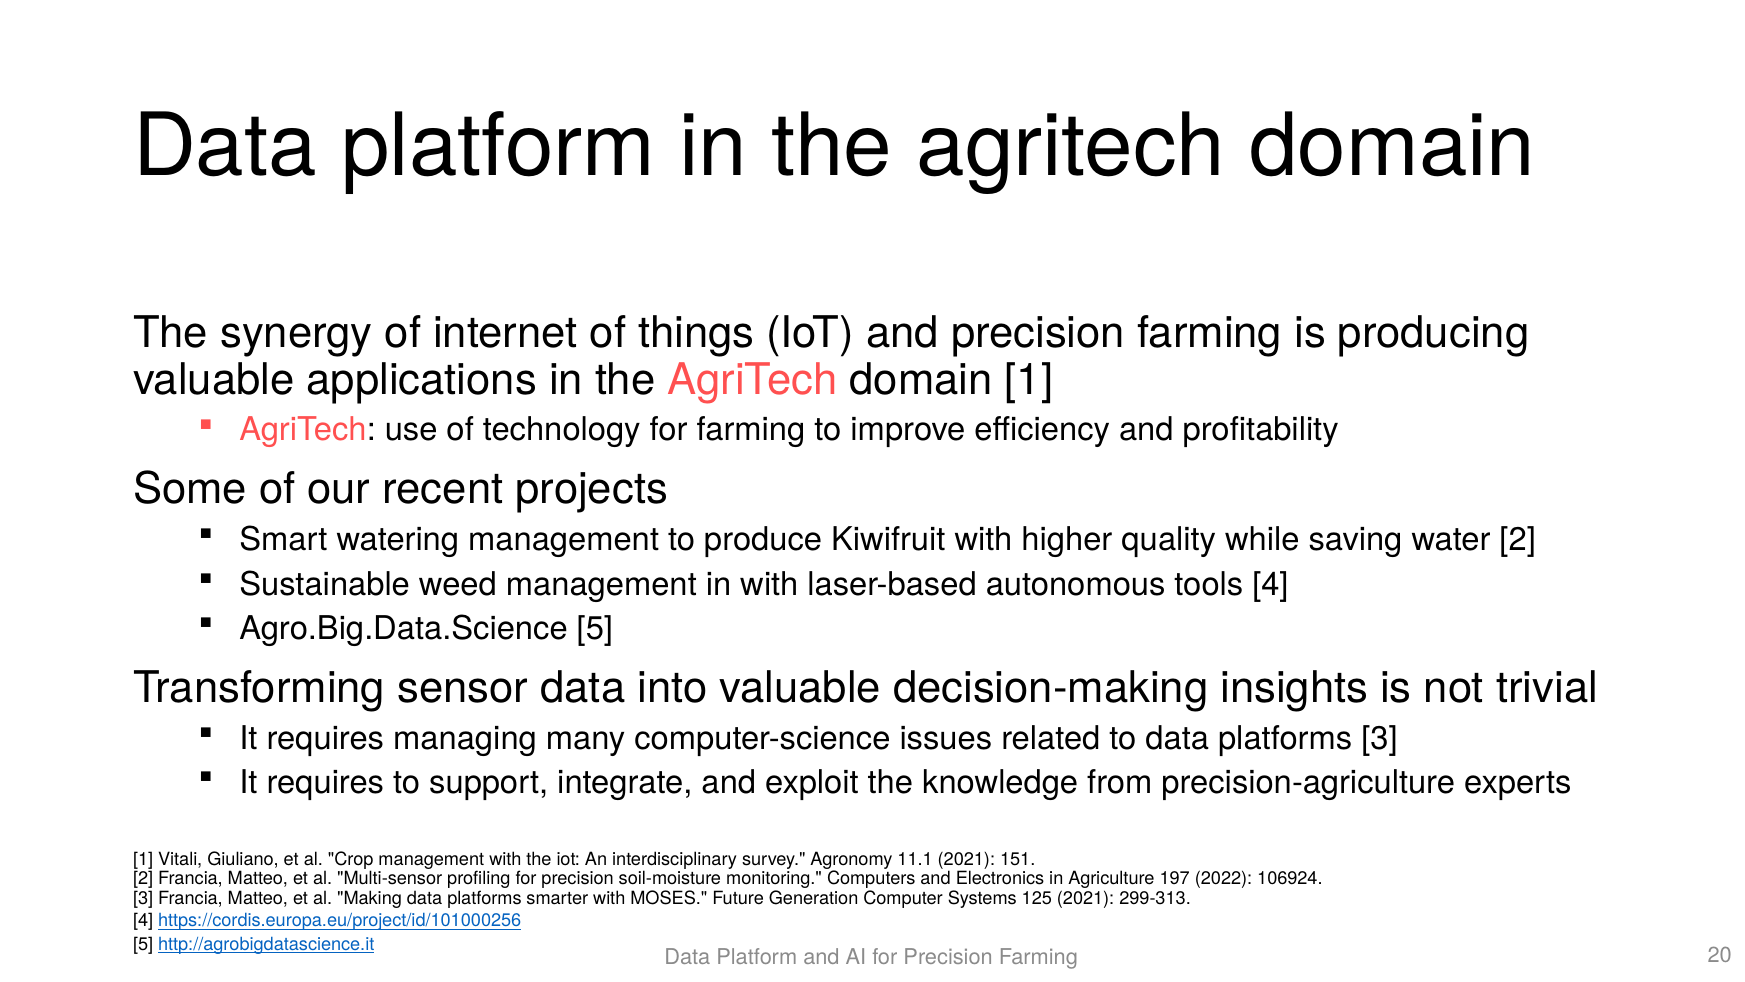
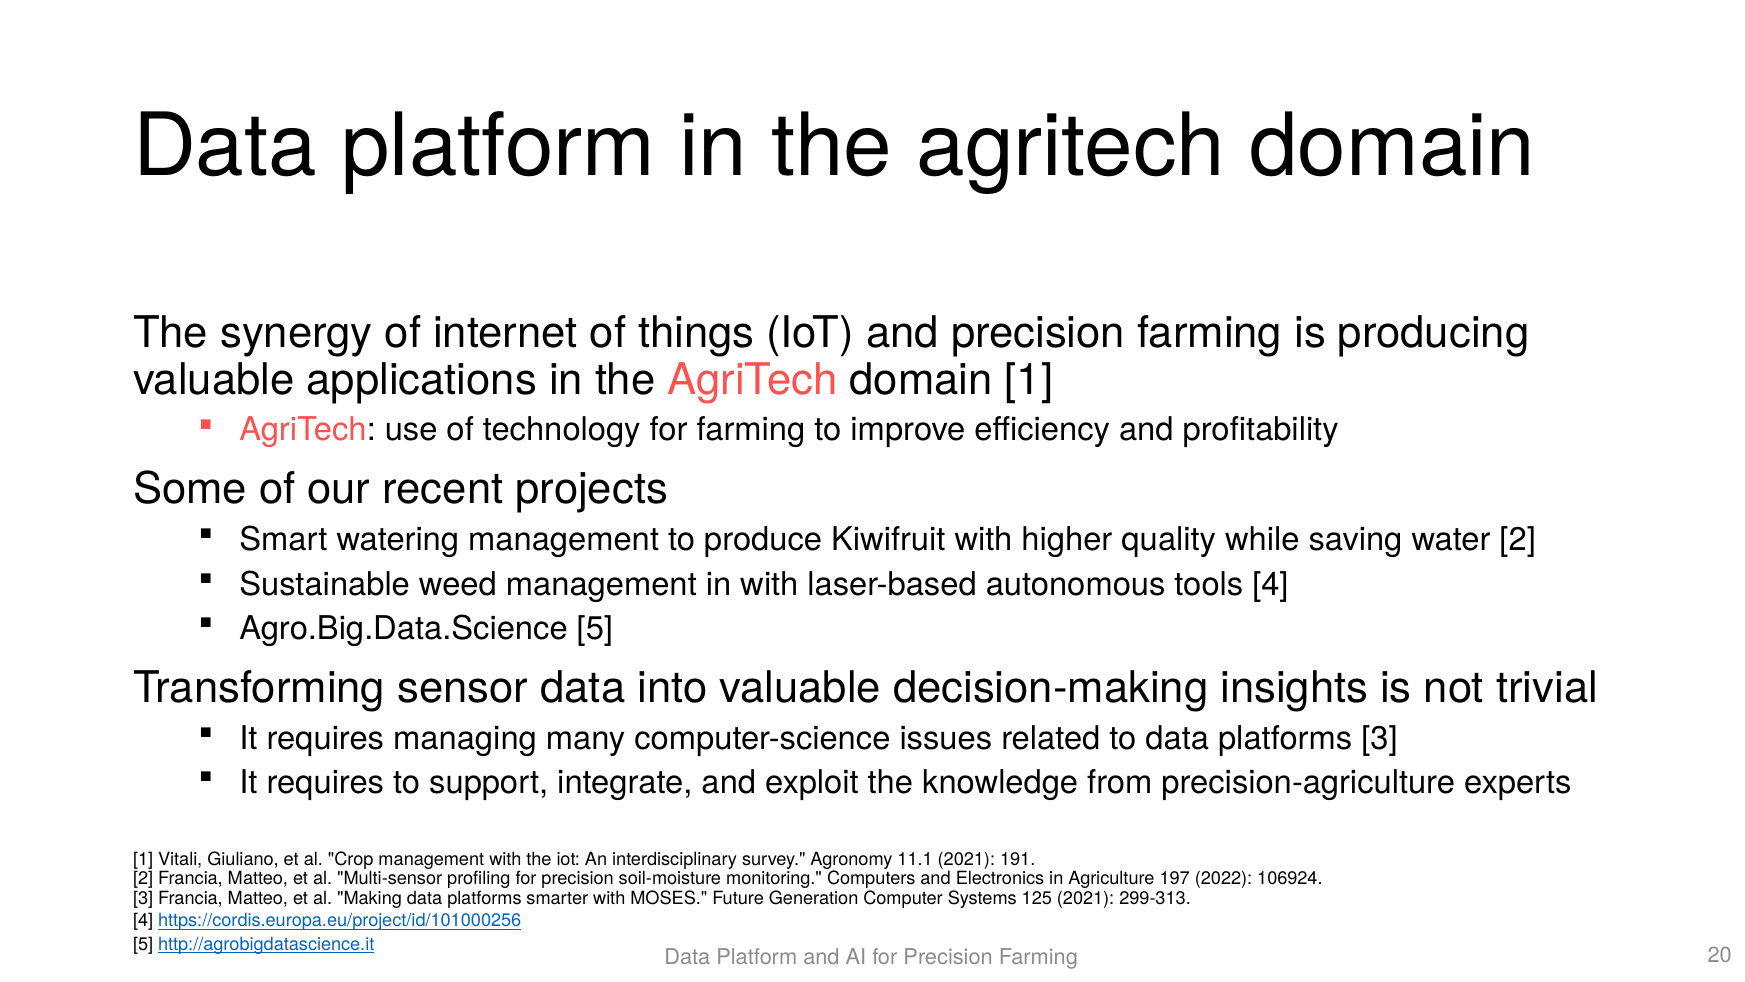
151: 151 -> 191
